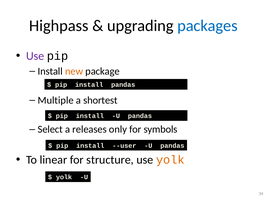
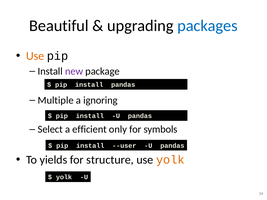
Highpass: Highpass -> Beautiful
Use at (35, 56) colour: purple -> orange
new colour: orange -> purple
shortest: shortest -> ignoring
releases: releases -> efficient
linear: linear -> yields
